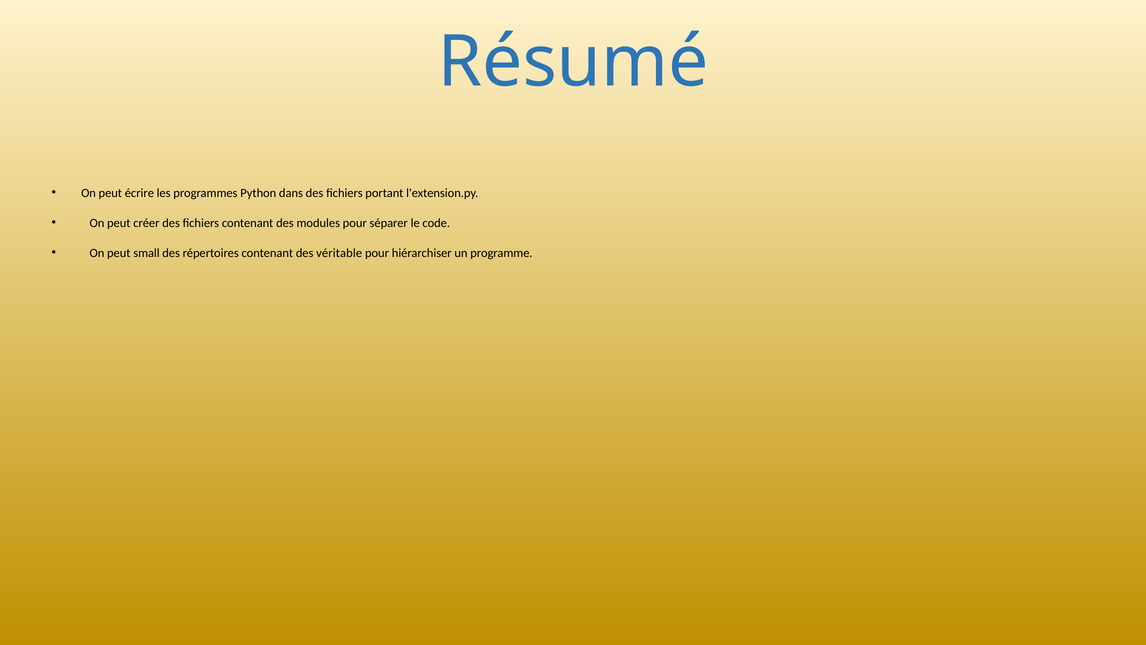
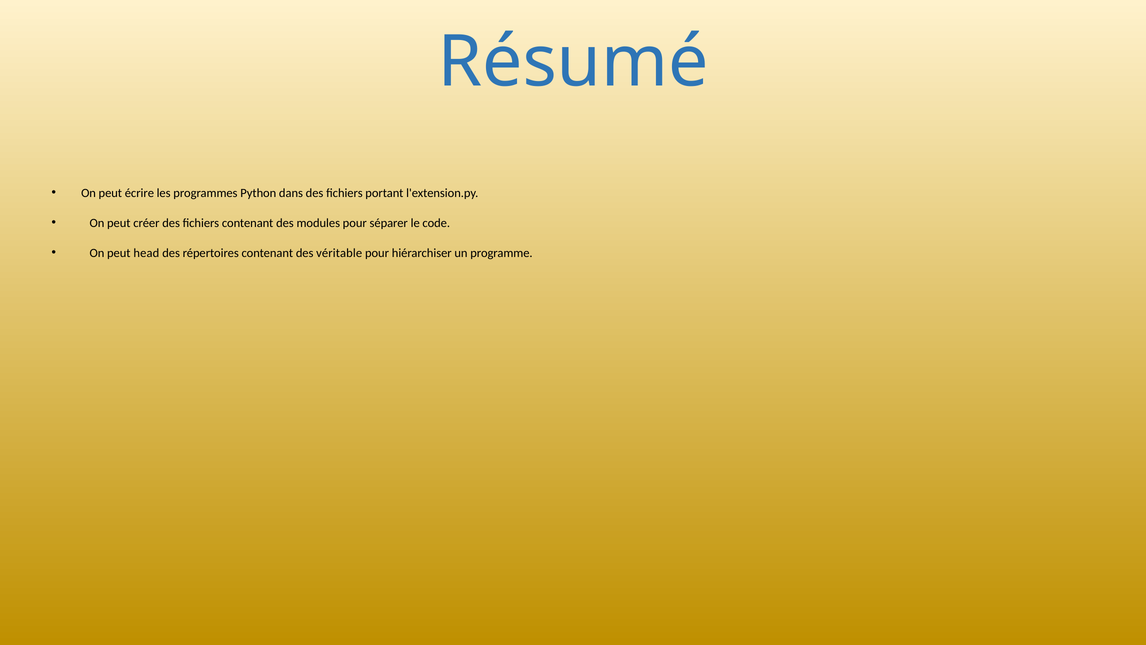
small: small -> head
